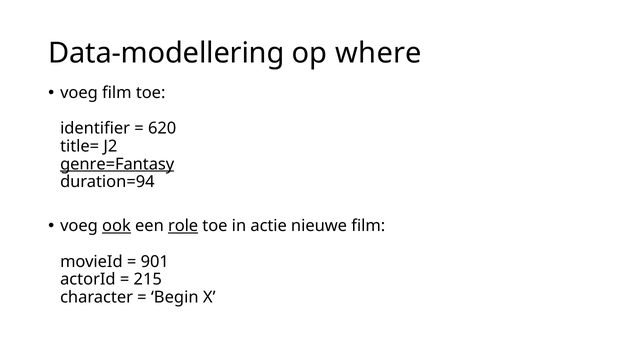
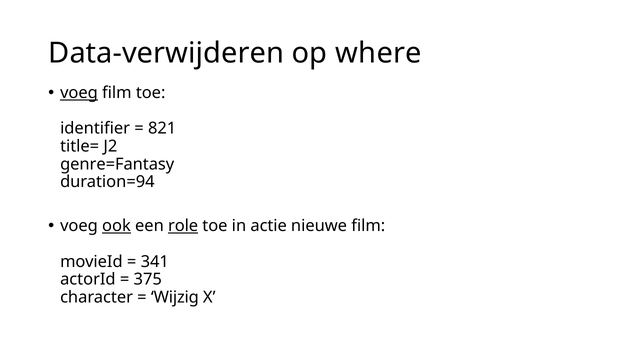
Data-modellering: Data-modellering -> Data-verwijderen
voeg at (79, 93) underline: none -> present
620: 620 -> 821
genre=Fantasy underline: present -> none
901: 901 -> 341
215: 215 -> 375
Begin: Begin -> Wijzig
